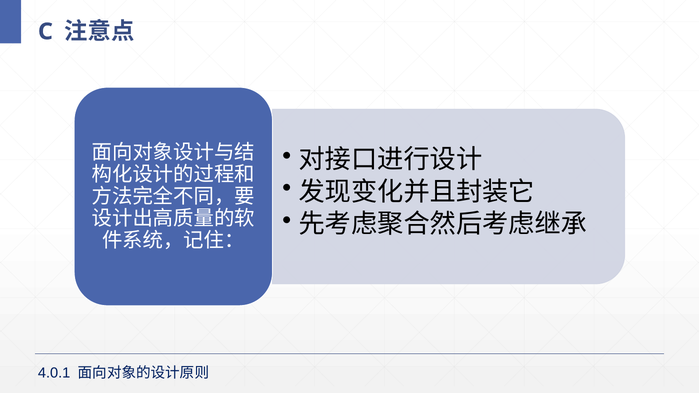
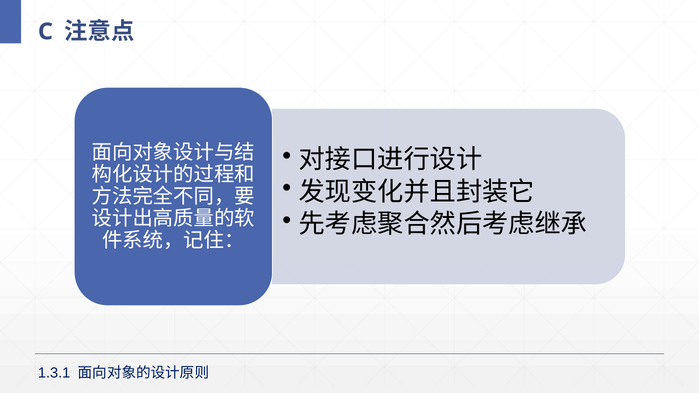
4.0.1: 4.0.1 -> 1.3.1
